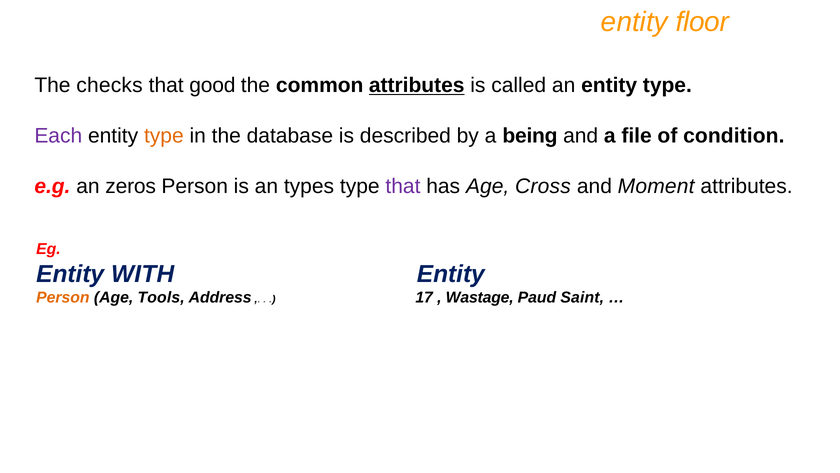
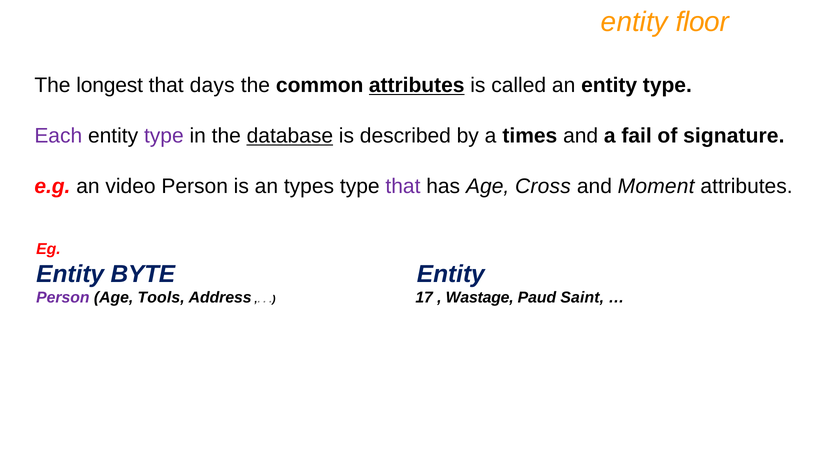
checks: checks -> longest
good: good -> days
type at (164, 136) colour: orange -> purple
database underline: none -> present
being: being -> times
file: file -> fail
condition: condition -> signature
zeros: zeros -> video
WITH: WITH -> BYTE
Person at (63, 297) colour: orange -> purple
